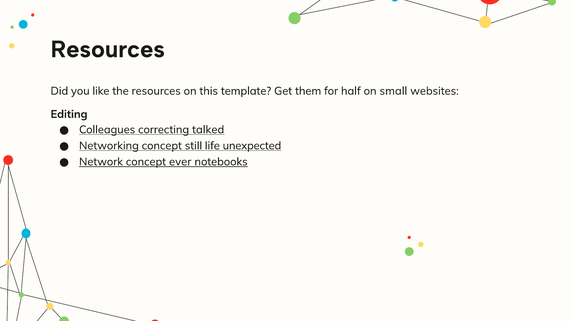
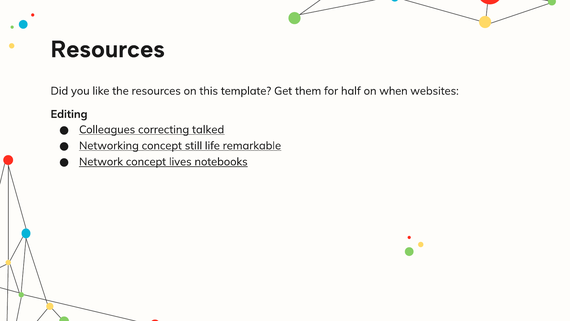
small: small -> when
unexpected: unexpected -> remarkable
ever: ever -> lives
